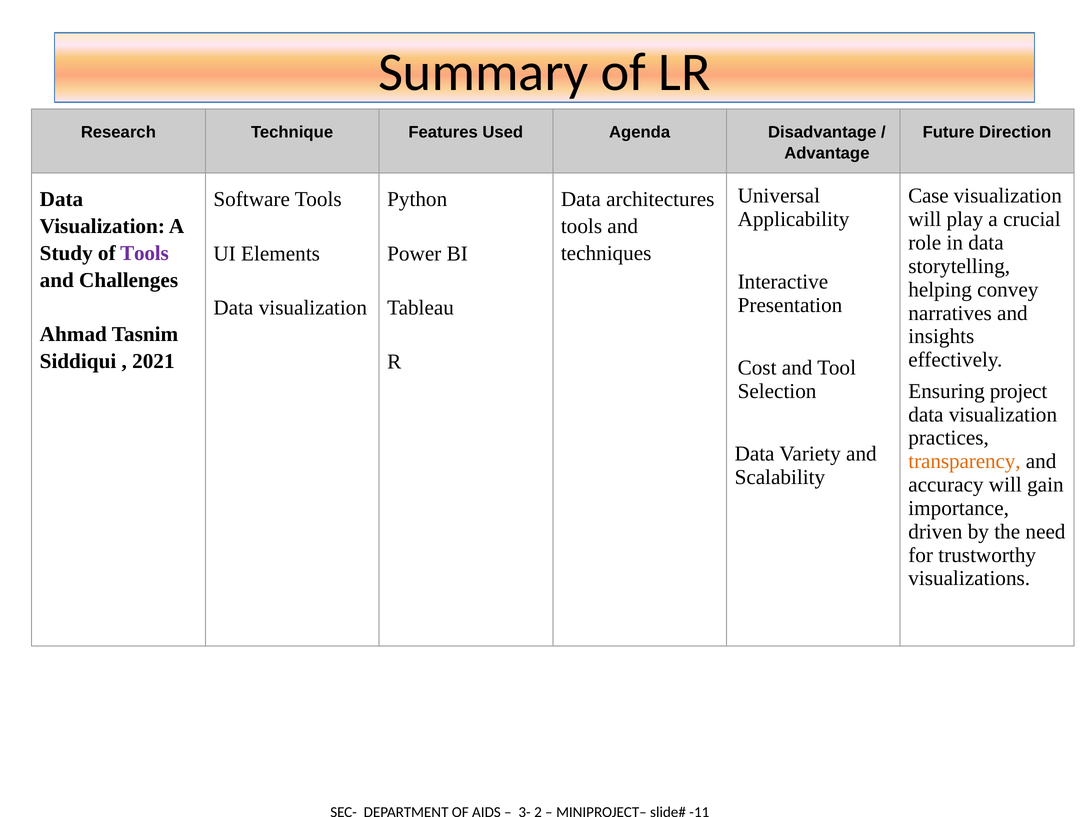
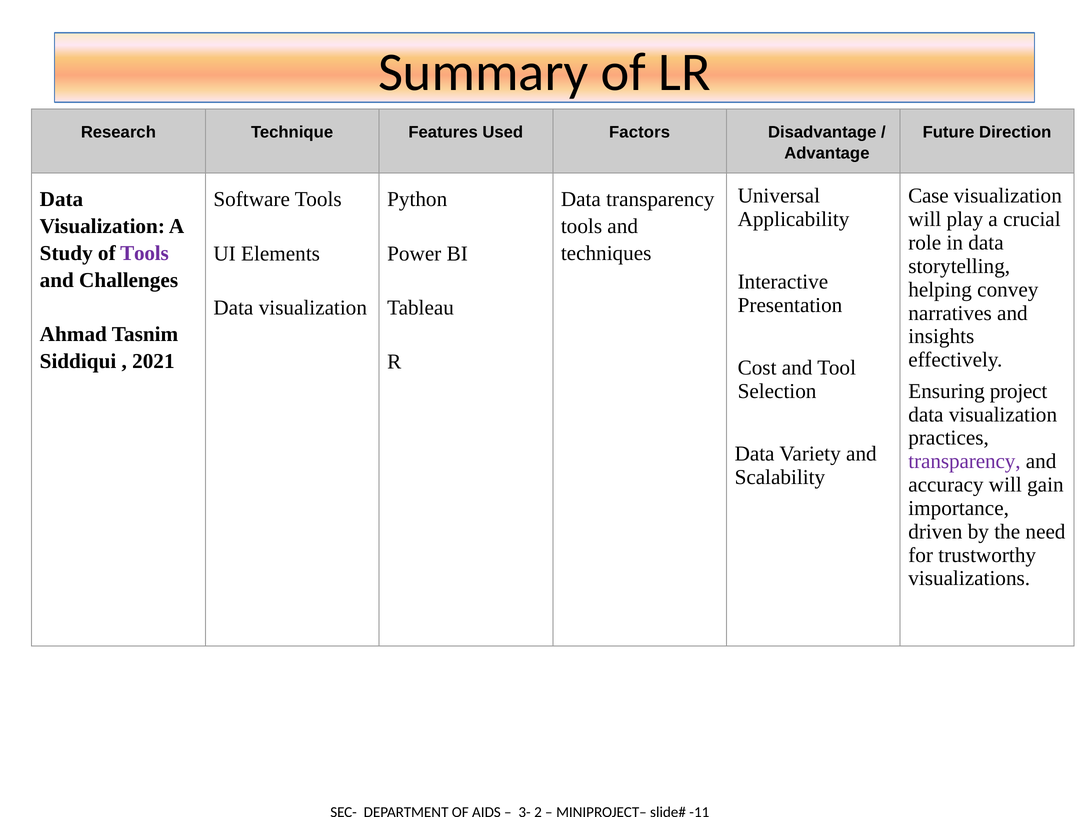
Agenda: Agenda -> Factors
Data architectures: architectures -> transparency
transparency at (965, 461) colour: orange -> purple
